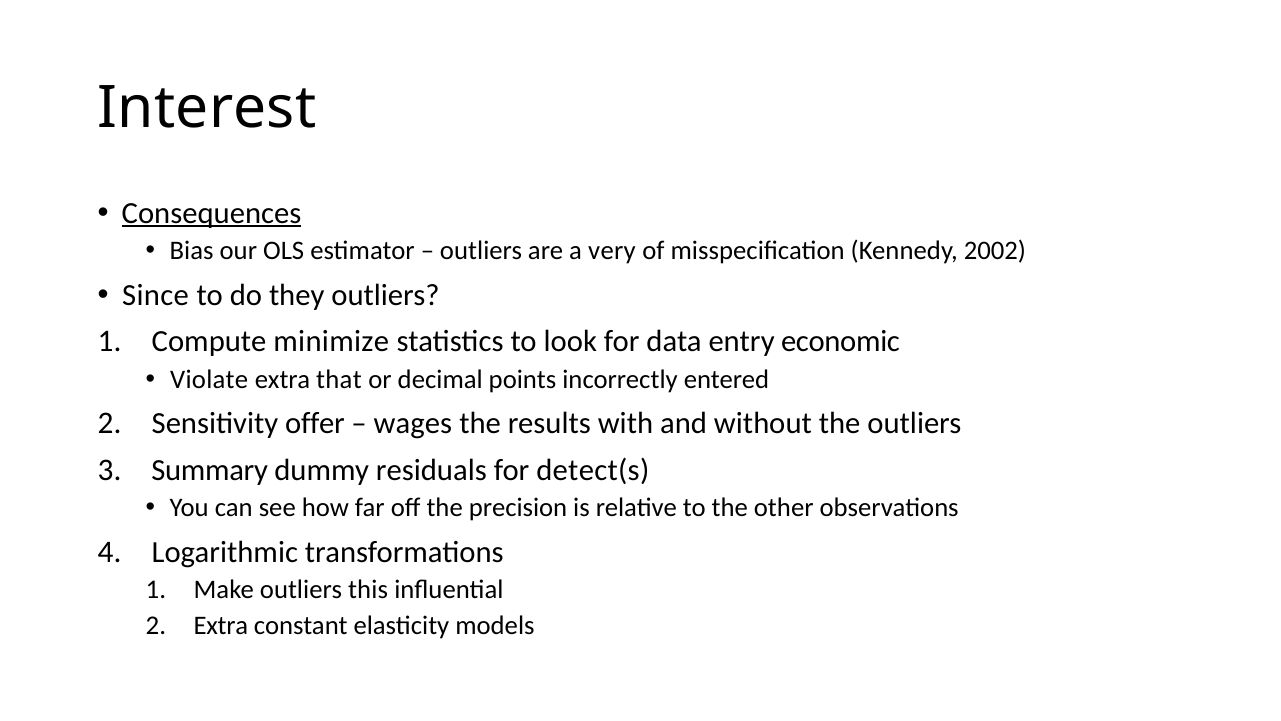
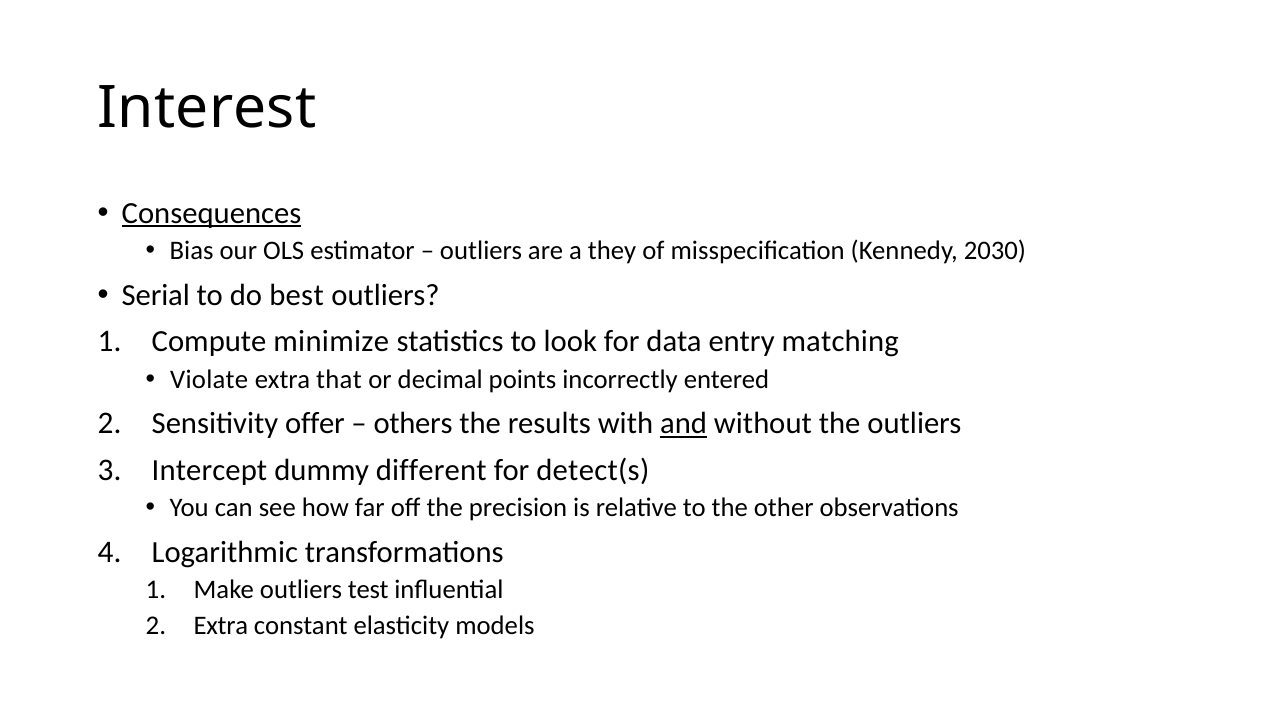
very: very -> they
2002: 2002 -> 2030
Since: Since -> Serial
they: they -> best
economic: economic -> matching
wages: wages -> others
and underline: none -> present
Summary: Summary -> Intercept
residuals: residuals -> different
this: this -> test
